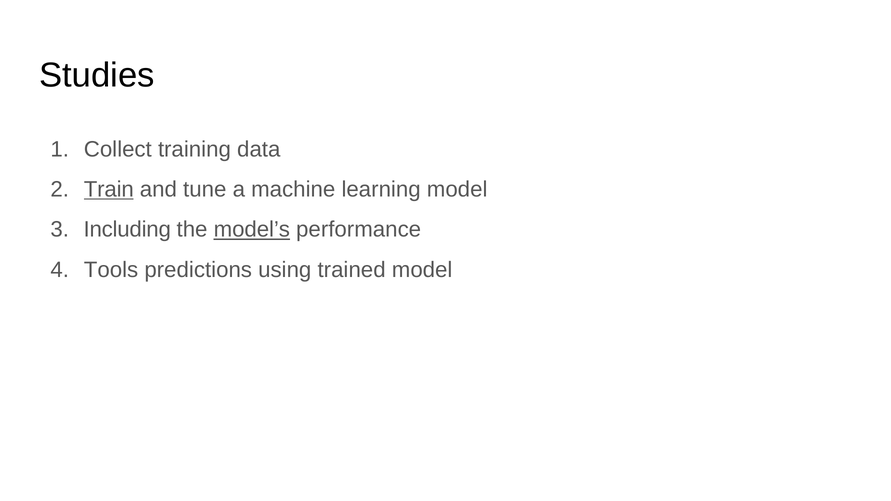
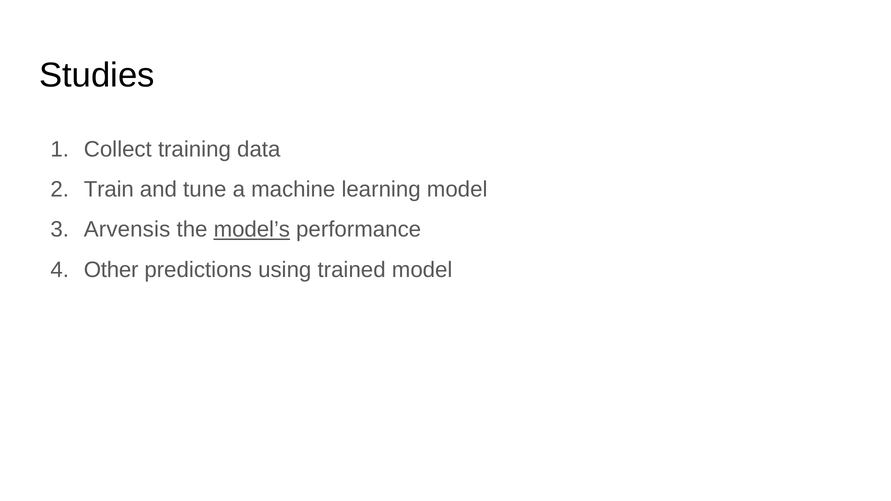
Train underline: present -> none
Including: Including -> Arvensis
Tools: Tools -> Other
